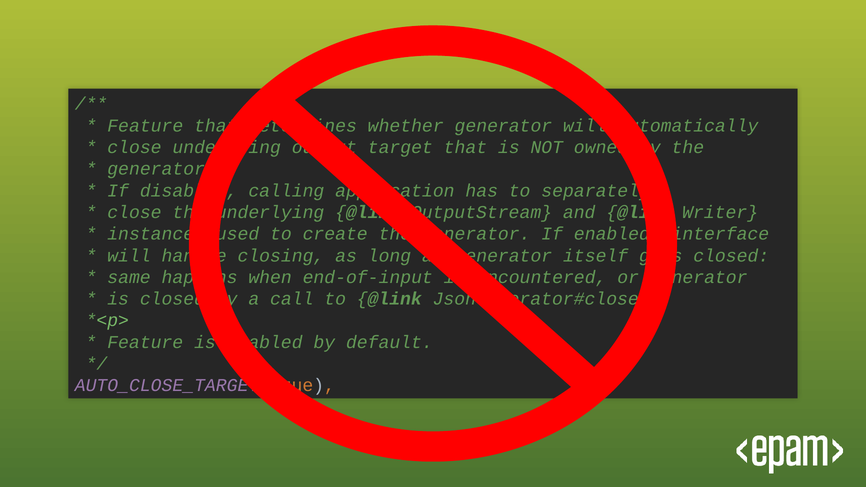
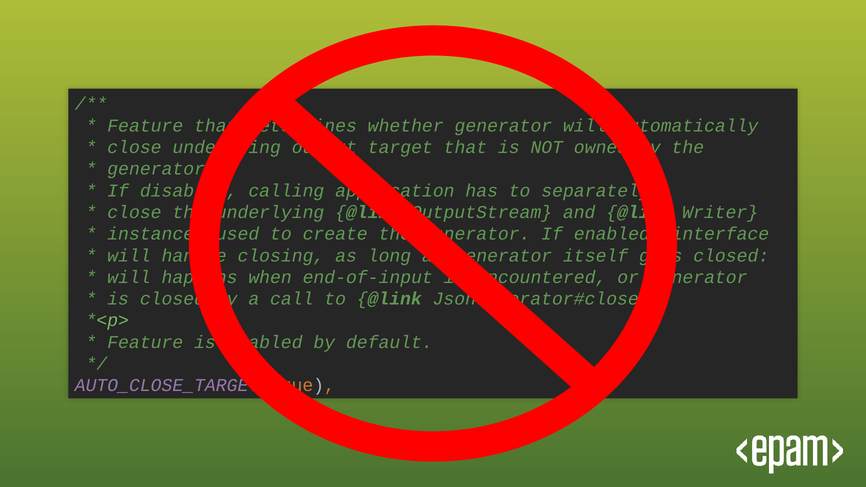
same at (129, 277): same -> will
